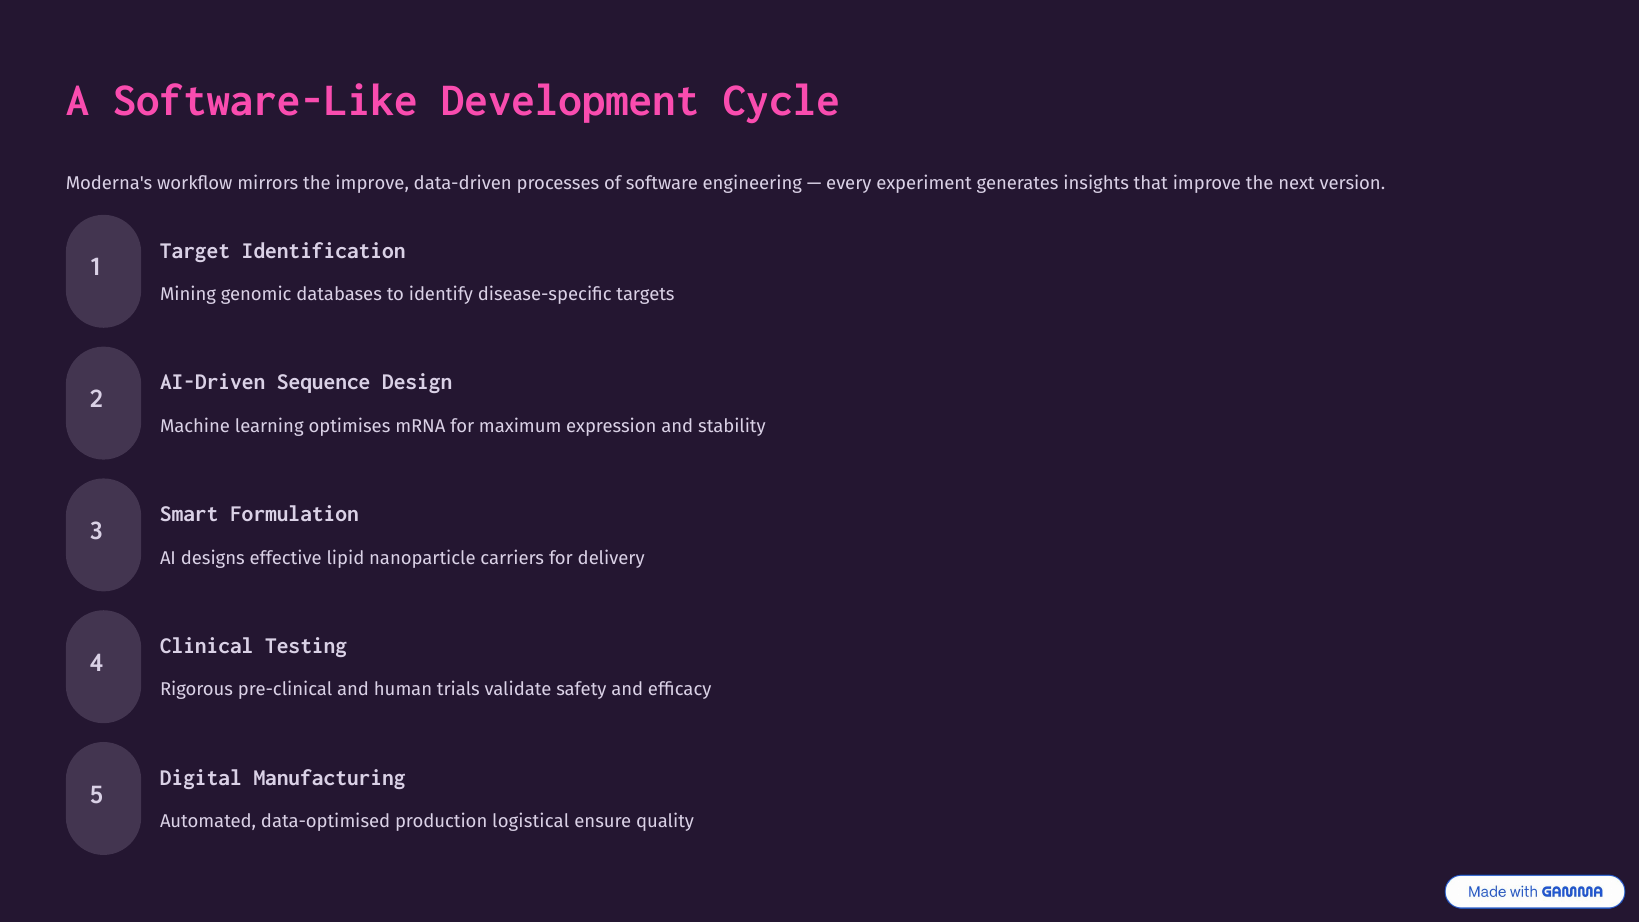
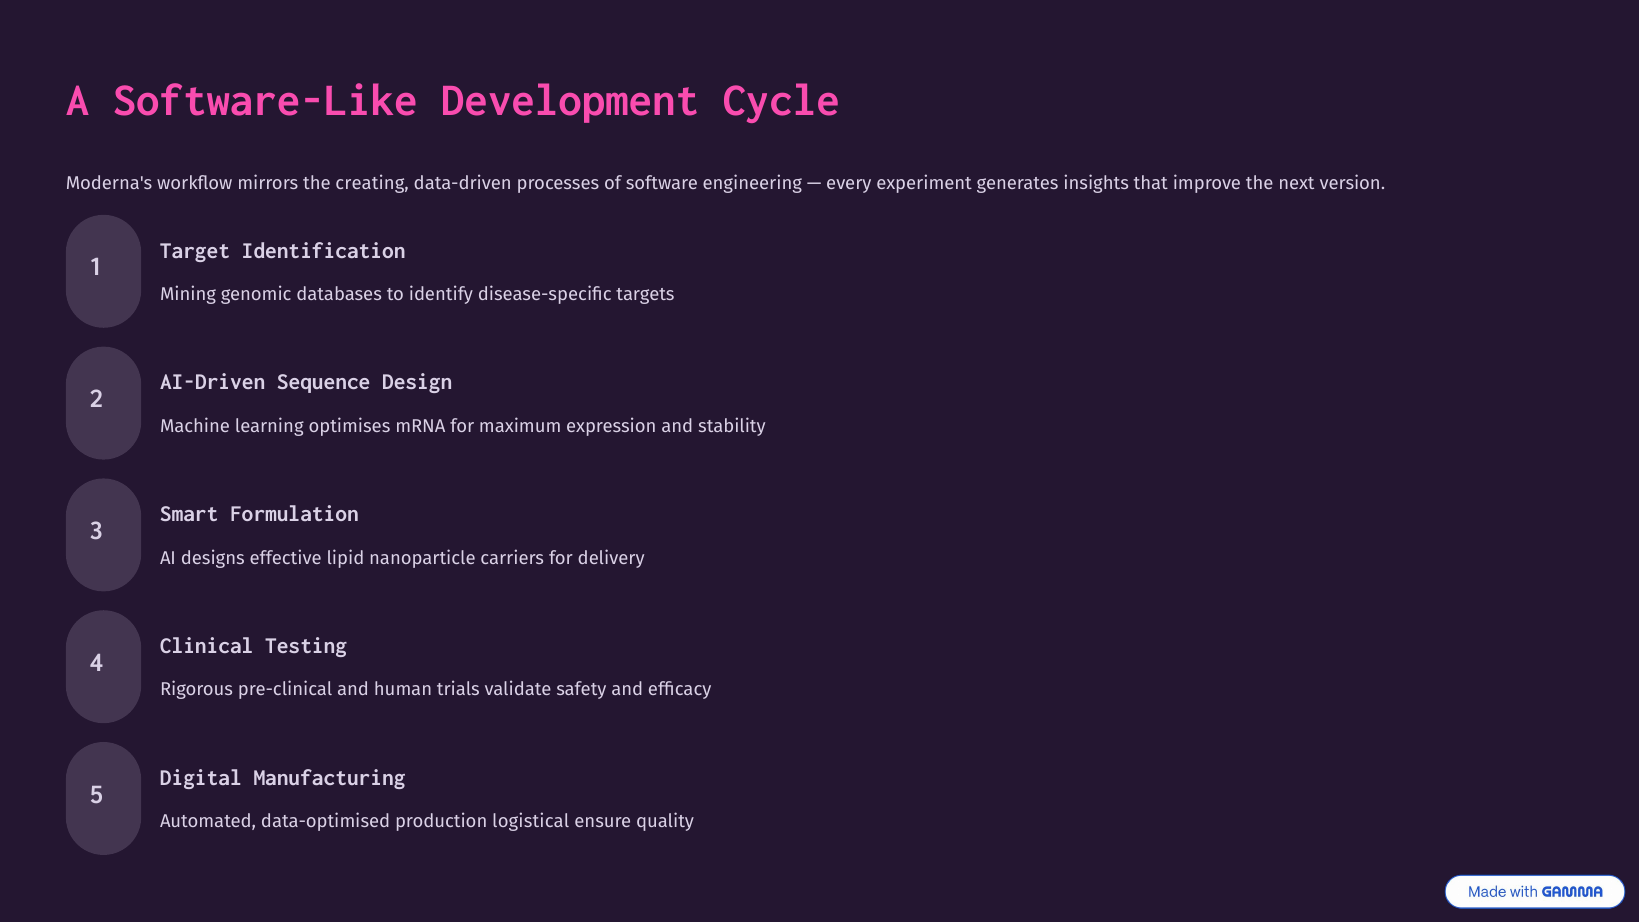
the improve: improve -> creating
